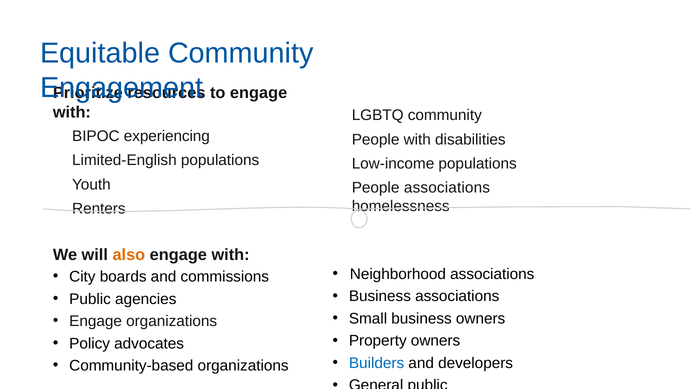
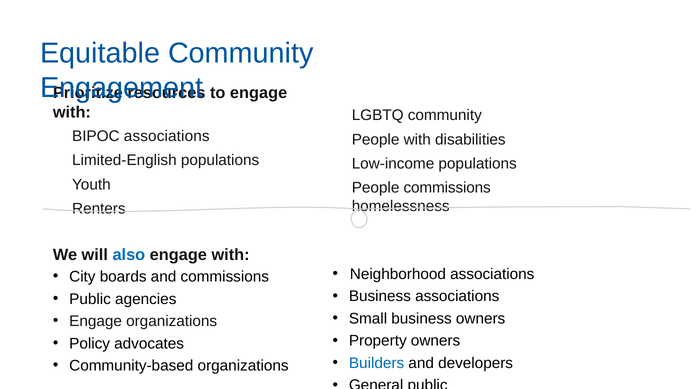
experiencing at (167, 136): experiencing -> associations
associations at (447, 188): associations -> commissions
also colour: orange -> blue
